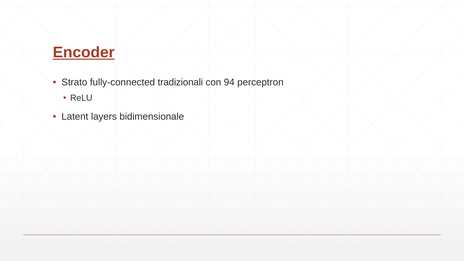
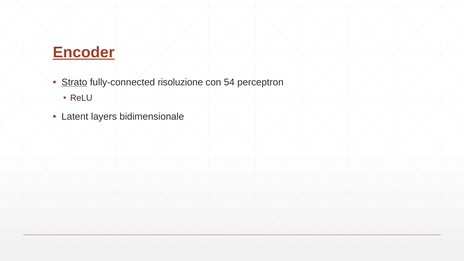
Strato underline: none -> present
tradizionali: tradizionali -> risoluzione
94: 94 -> 54
